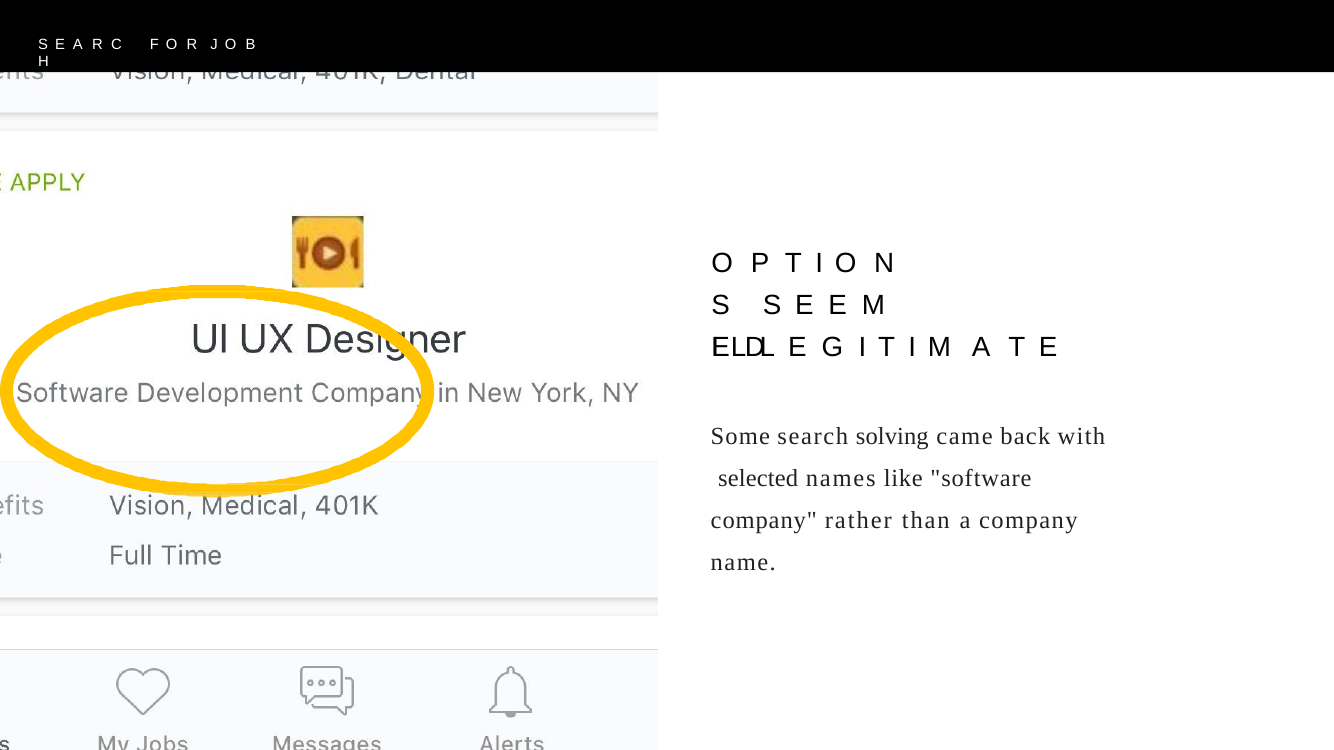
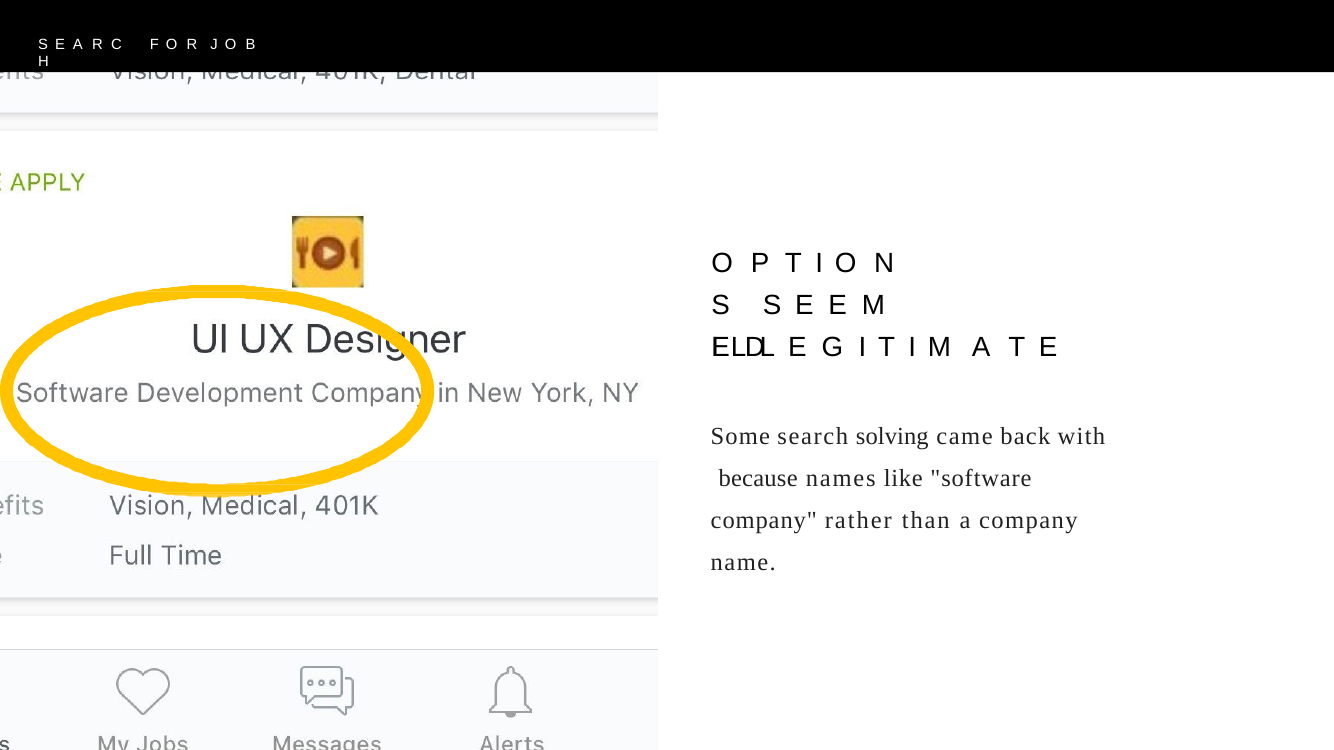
selected: selected -> because
